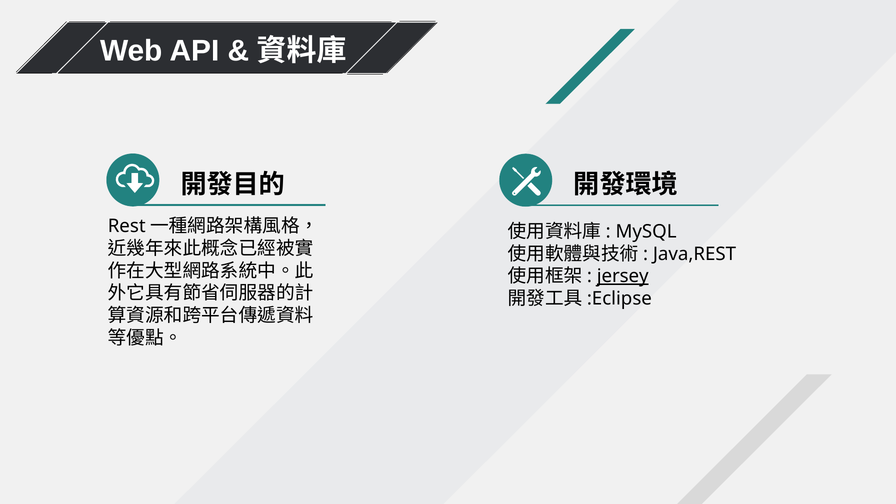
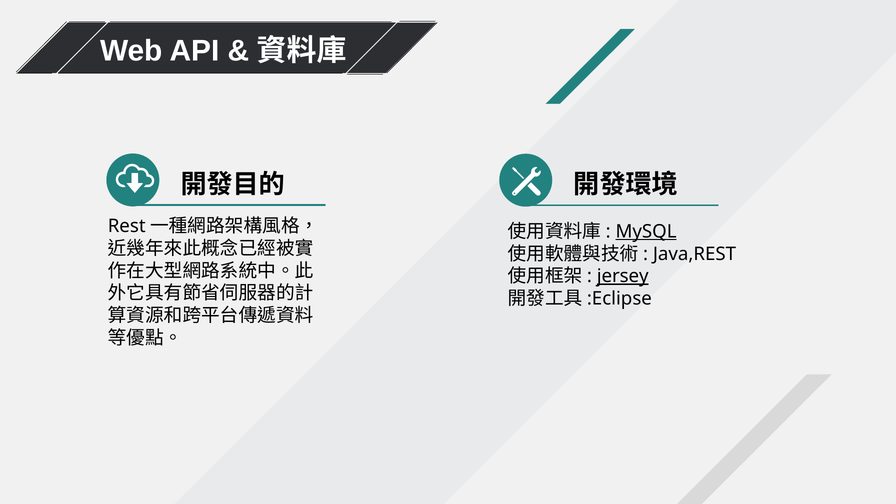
MySQL underline: none -> present
